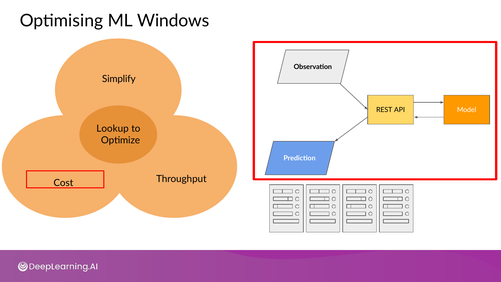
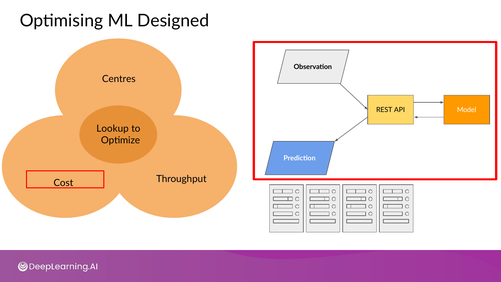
Windows: Windows -> Designed
Simplify: Simplify -> Centres
